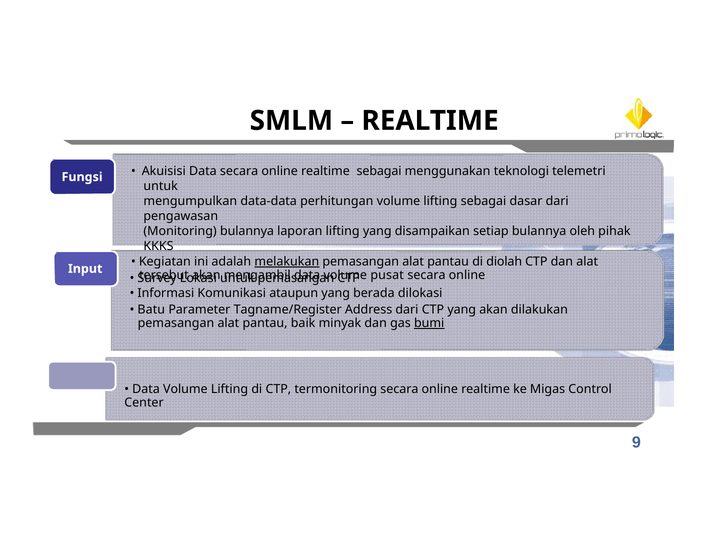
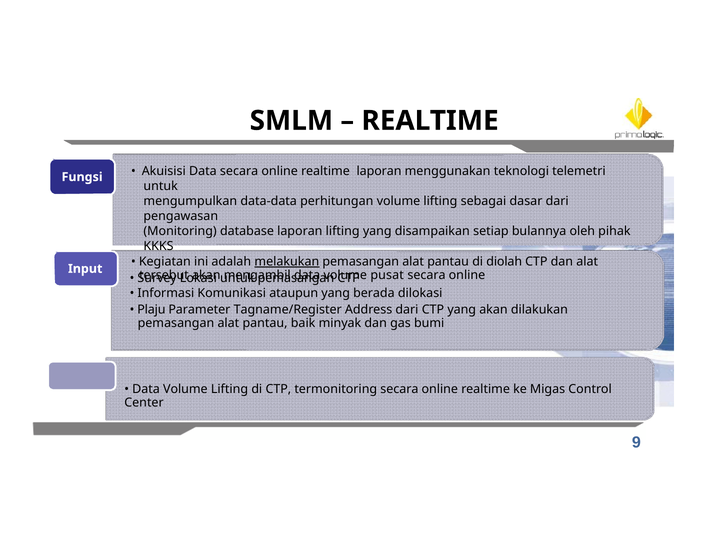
realtime sebagai: sebagai -> laporan
Monitoring bulannya: bulannya -> database
Batu: Batu -> Plaju
bumi underline: present -> none
